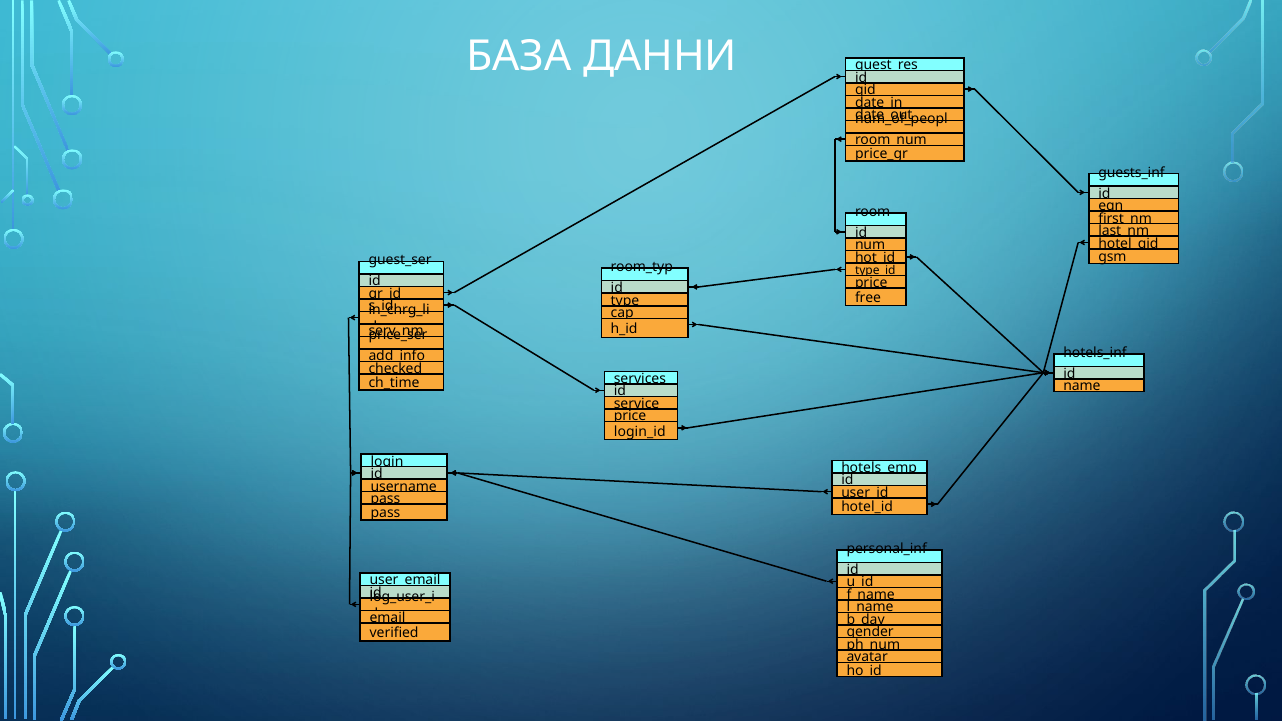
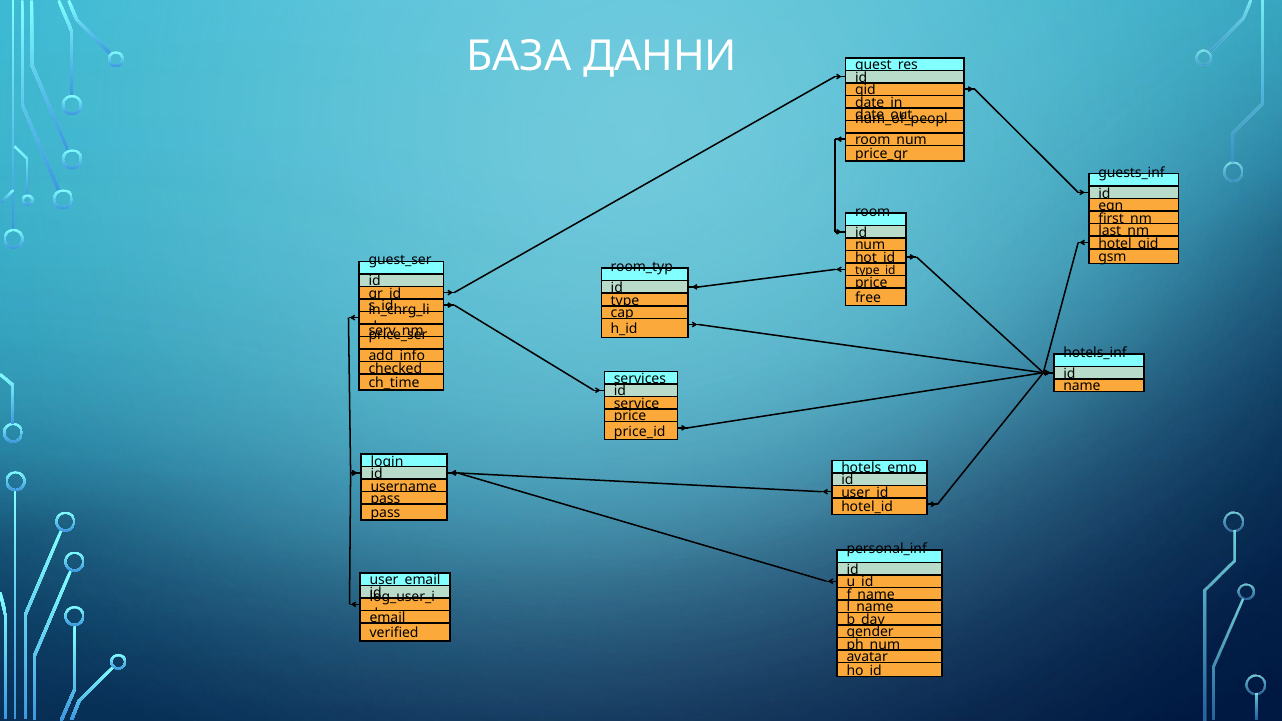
login_id: login_id -> price_id
